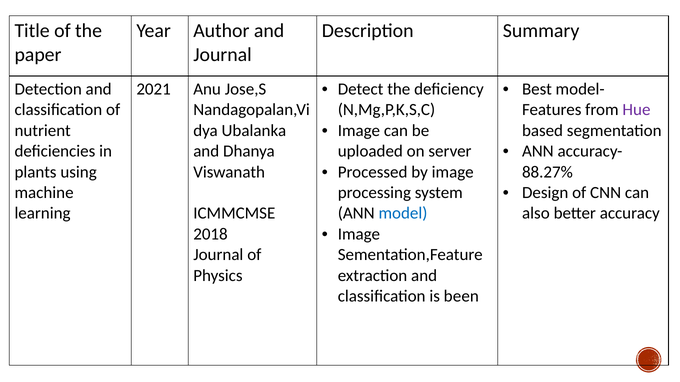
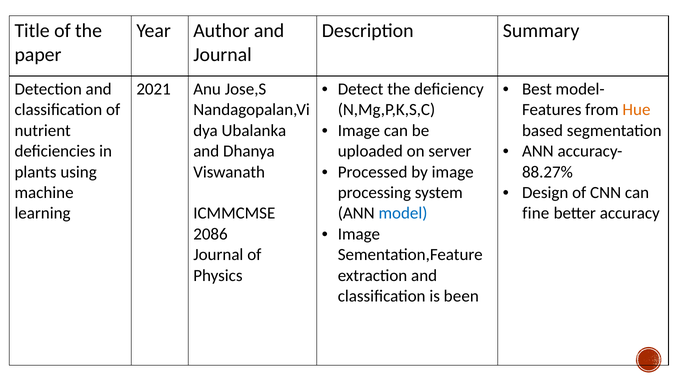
Hue colour: purple -> orange
also: also -> fine
2018: 2018 -> 2086
